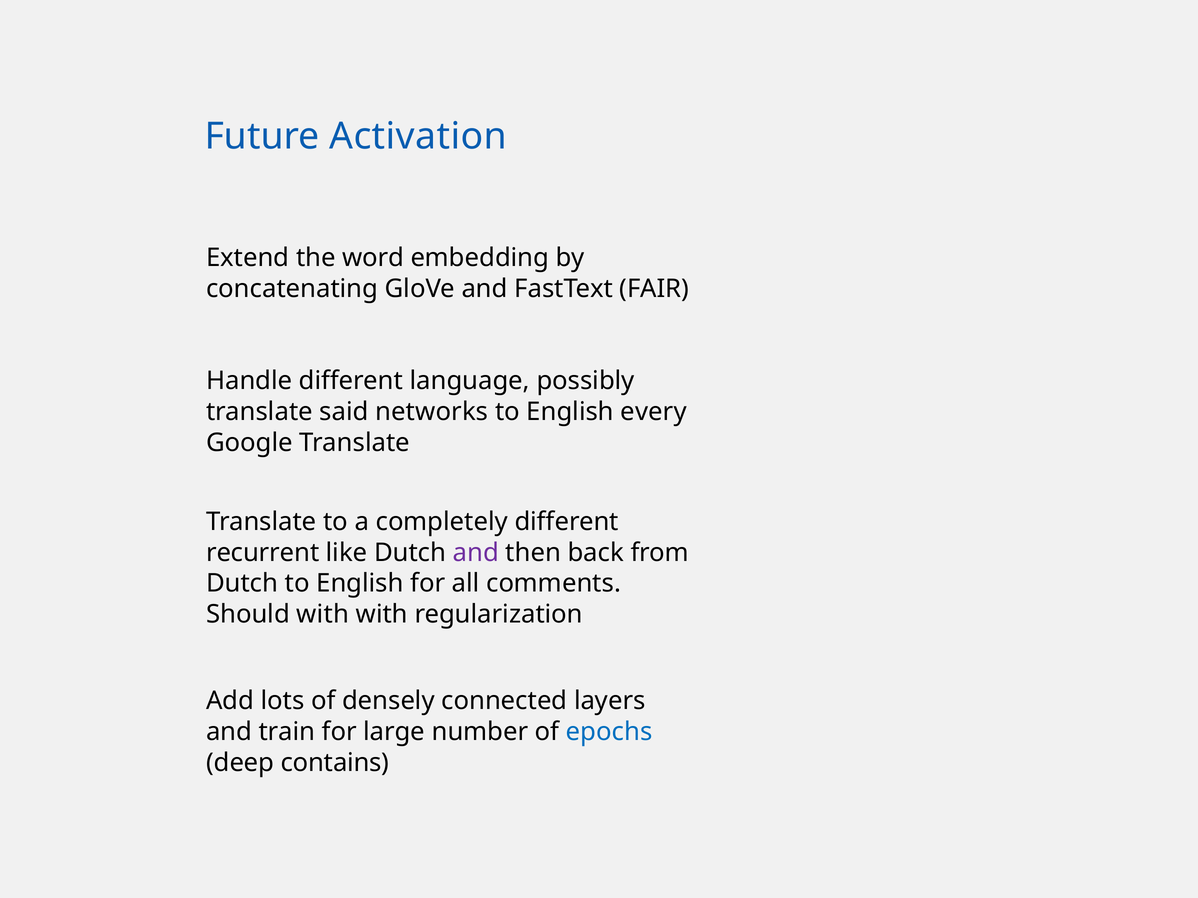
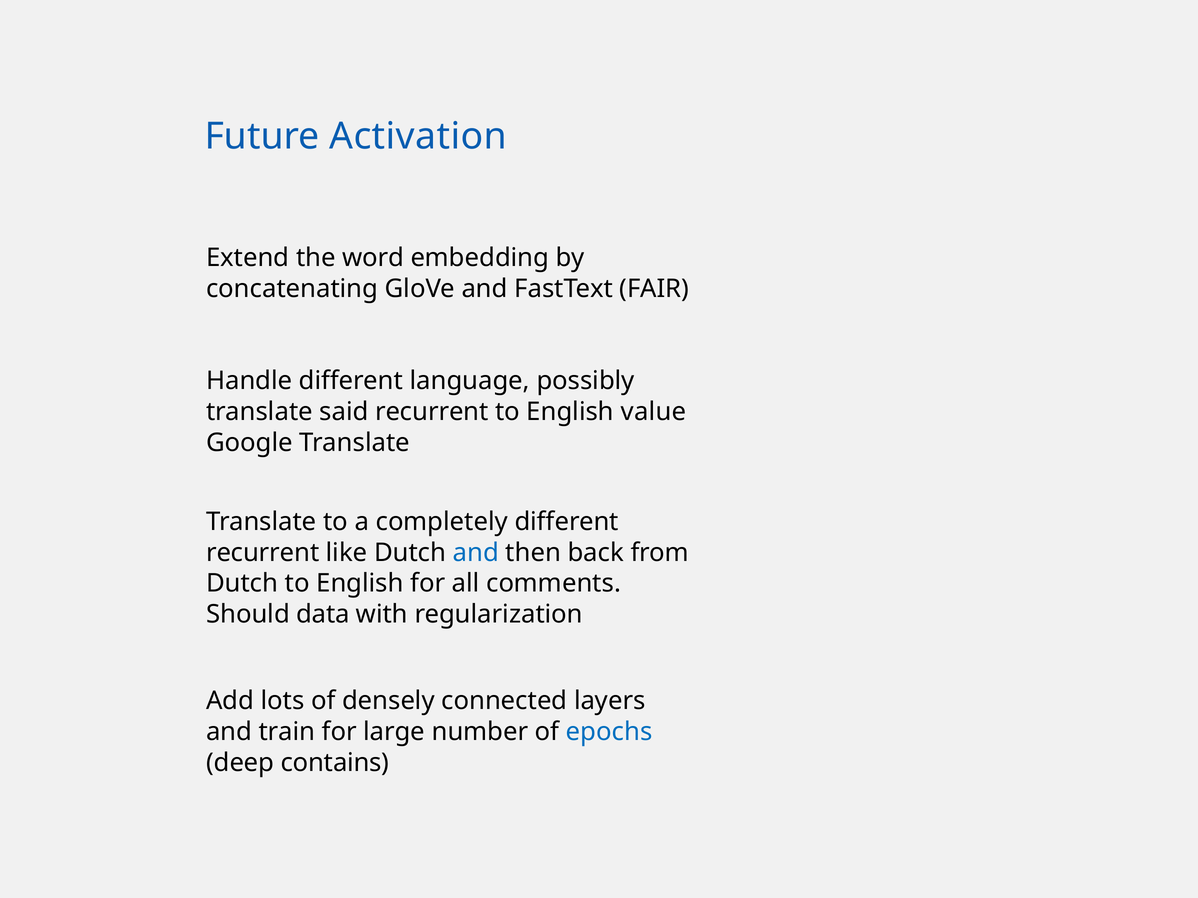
said networks: networks -> recurrent
every: every -> value
and at (476, 553) colour: purple -> blue
Should with: with -> data
